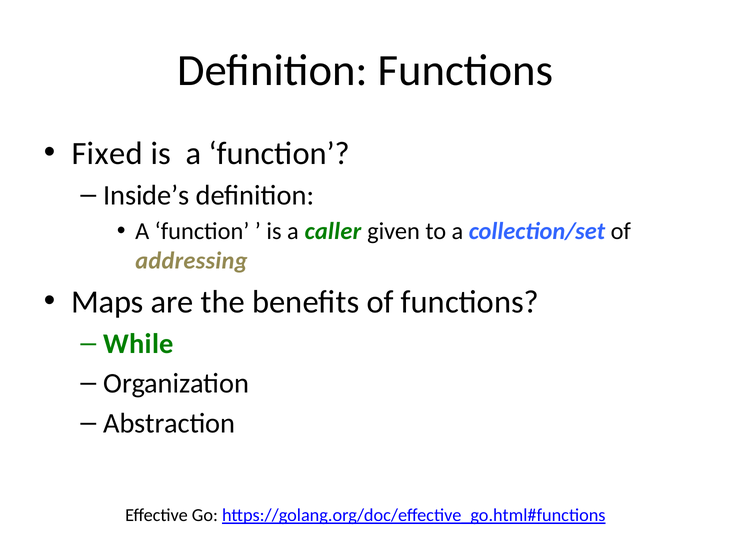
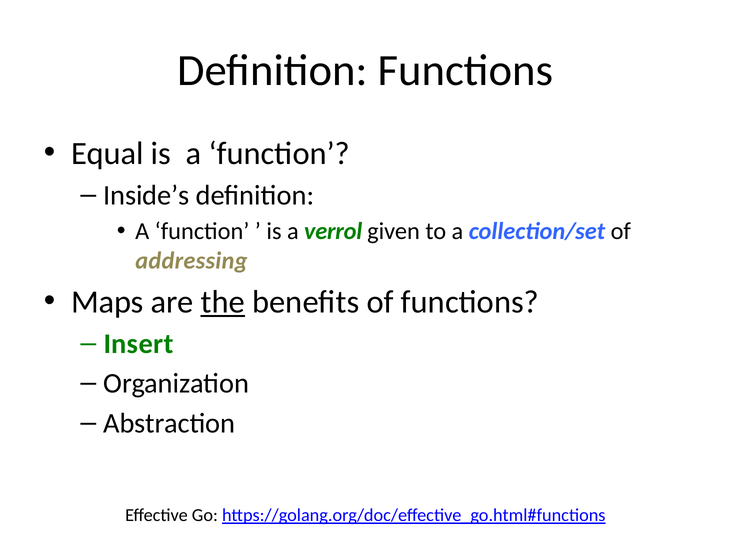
Fixed: Fixed -> Equal
caller: caller -> verrol
the underline: none -> present
While: While -> Insert
